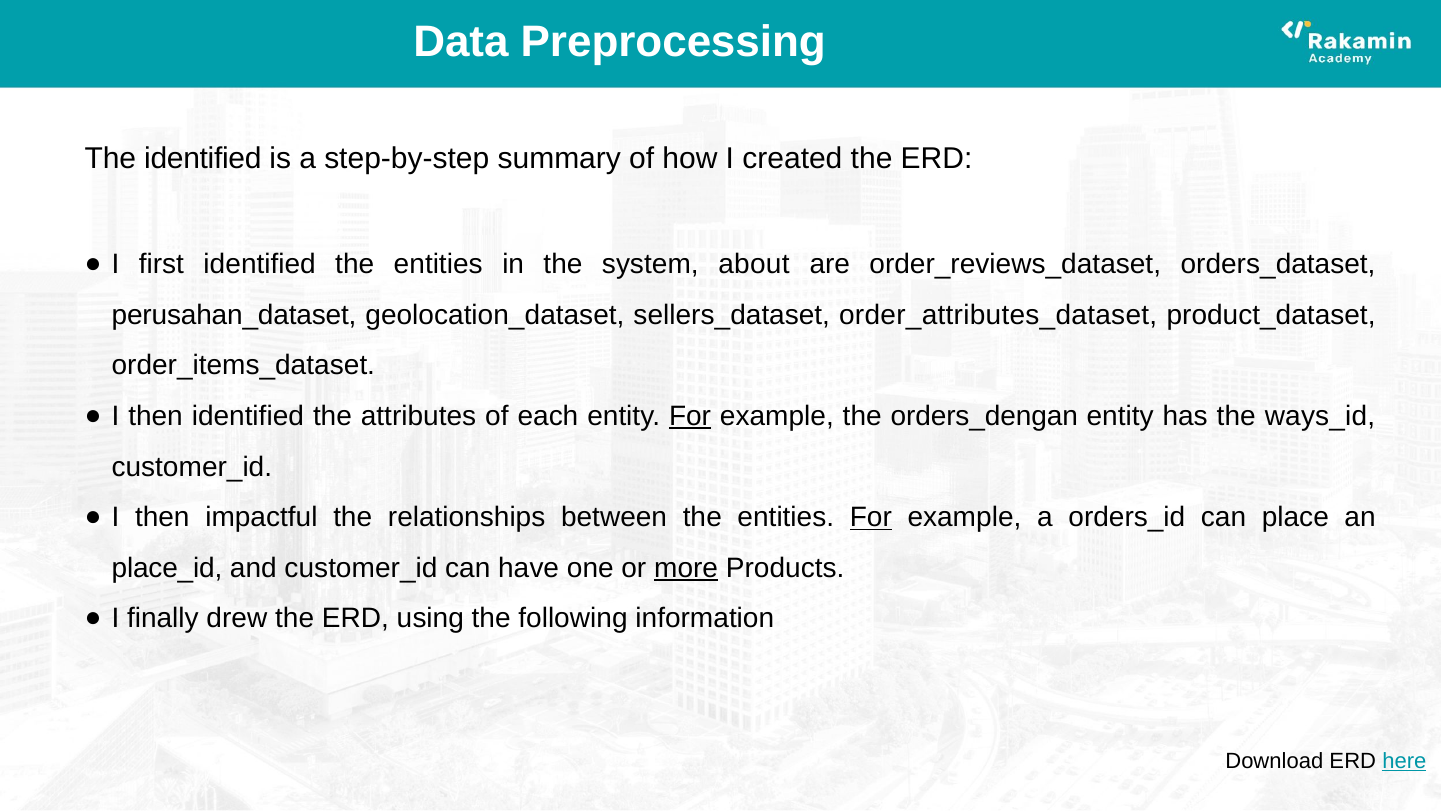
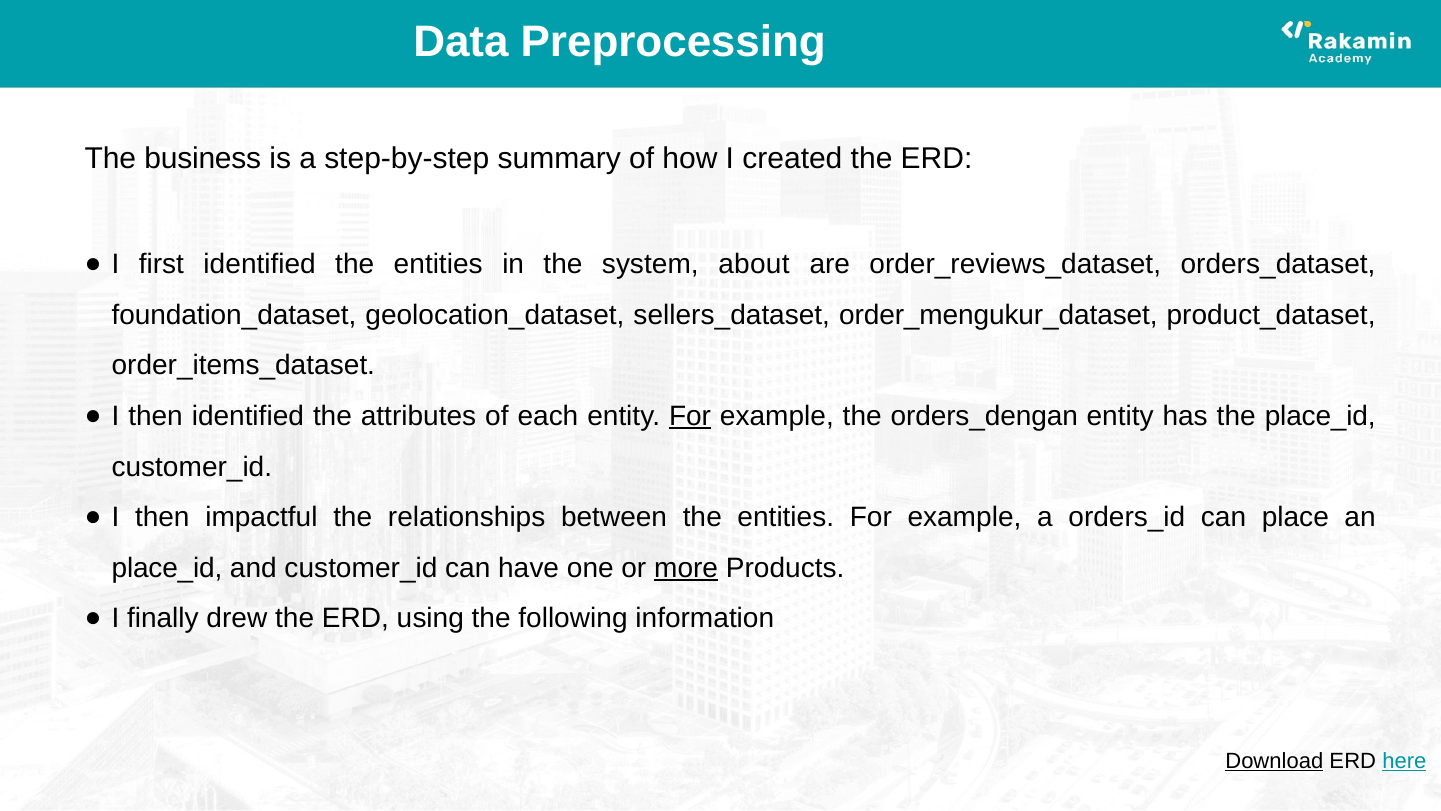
The identified: identified -> business
perusahan_dataset: perusahan_dataset -> foundation_dataset
order_attributes_dataset: order_attributes_dataset -> order_mengukur_dataset
the ways_id: ways_id -> place_id
For at (871, 517) underline: present -> none
Download underline: none -> present
